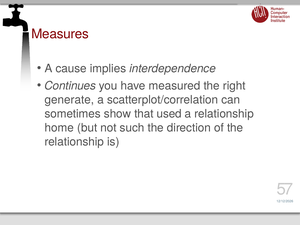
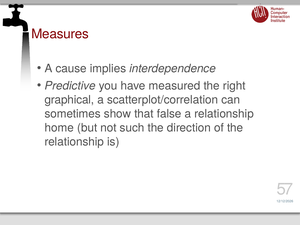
Continues: Continues -> Predictive
generate: generate -> graphical
used: used -> false
